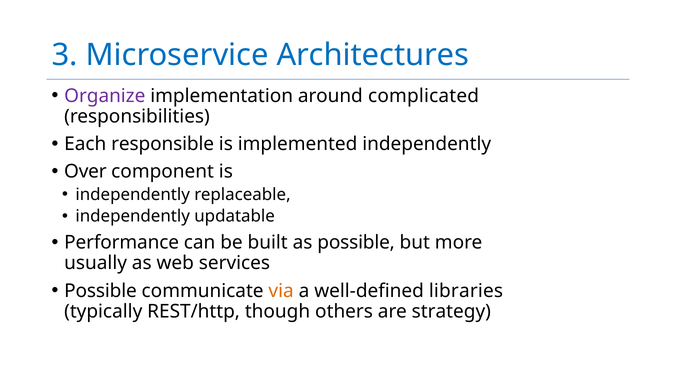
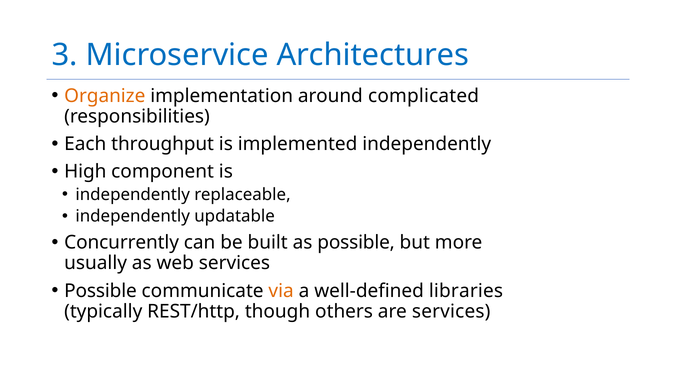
Organize colour: purple -> orange
responsible: responsible -> throughput
Over: Over -> High
Performance: Performance -> Concurrently
are strategy: strategy -> services
